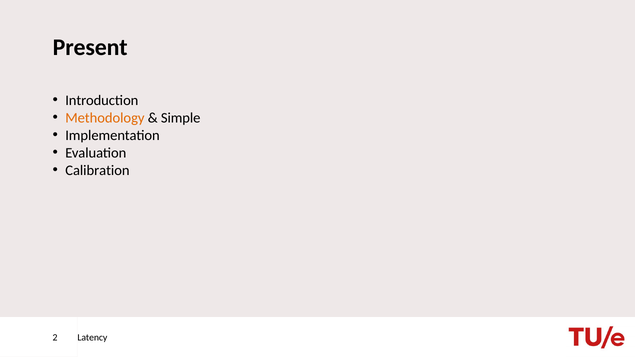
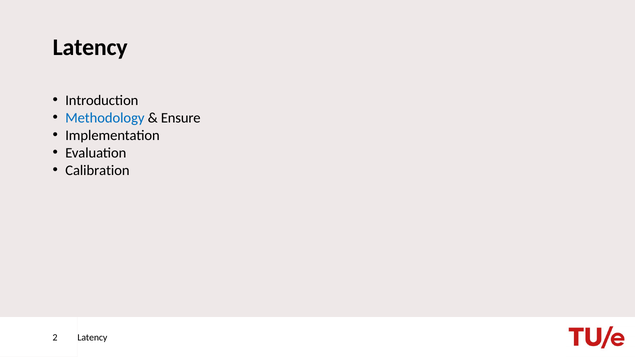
Present at (90, 47): Present -> Latency
Methodology colour: orange -> blue
Simple: Simple -> Ensure
